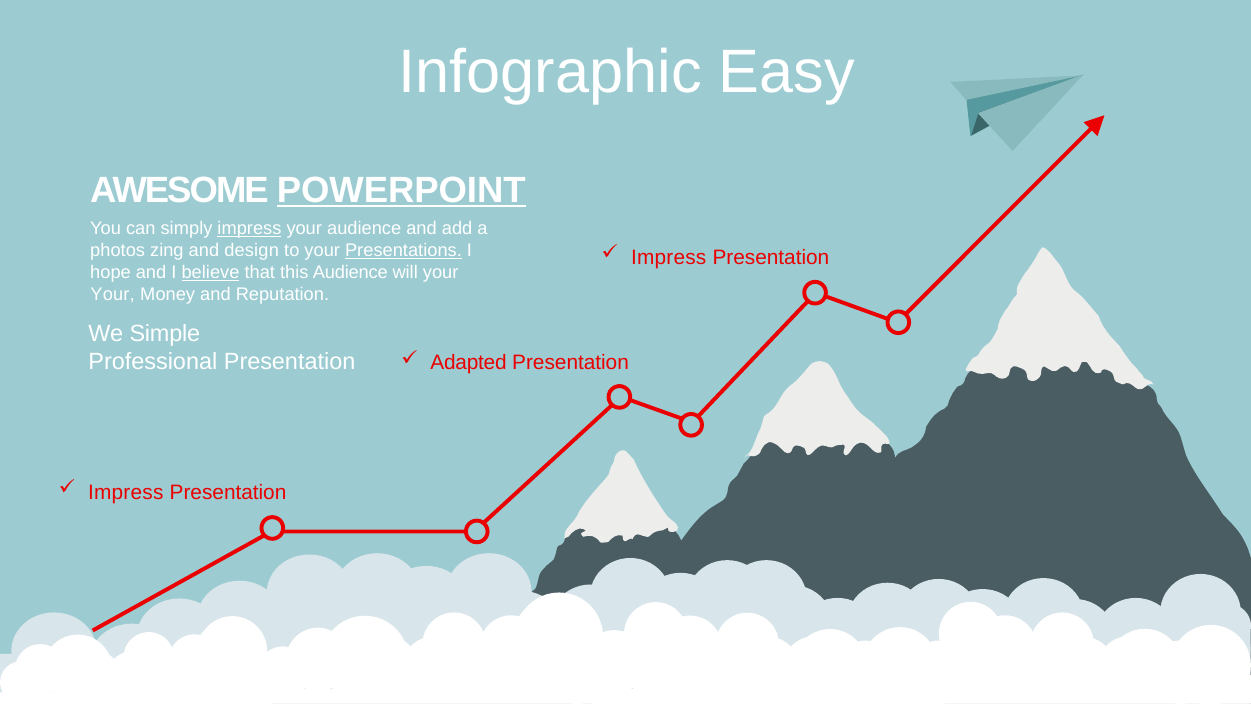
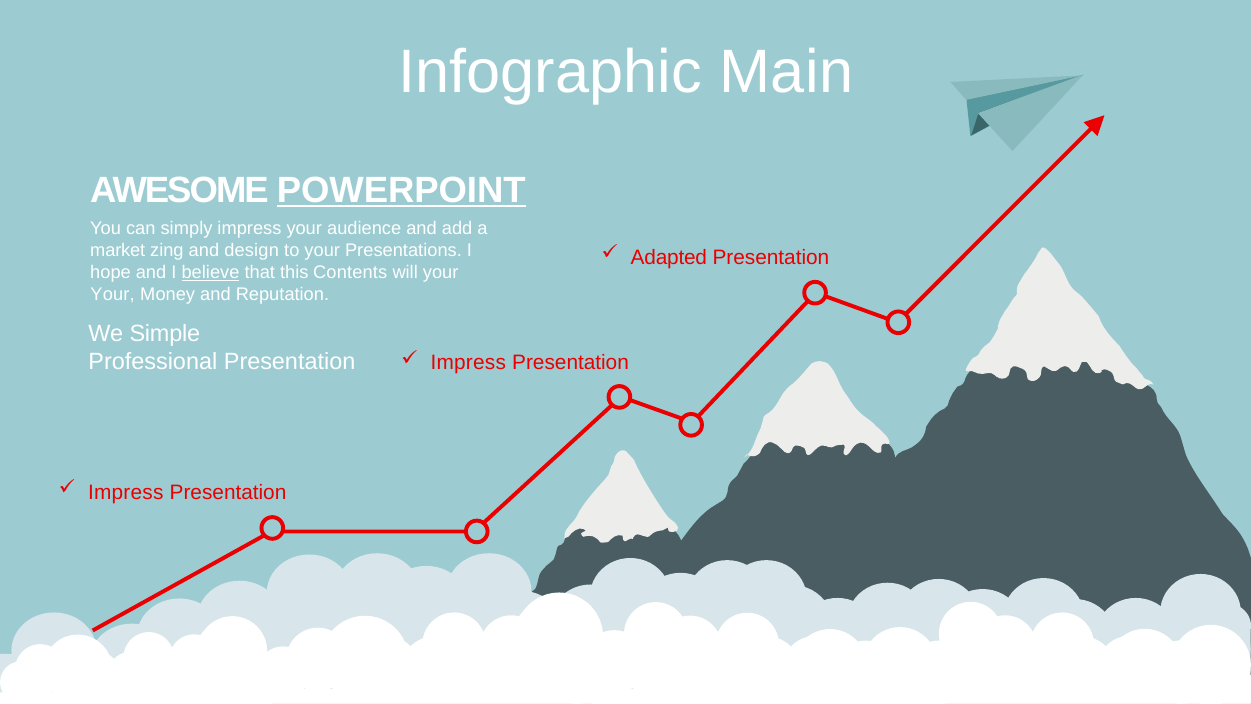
Easy: Easy -> Main
impress at (249, 228) underline: present -> none
photos: photos -> market
Presentations underline: present -> none
Impress at (669, 257): Impress -> Adapted
this Audience: Audience -> Contents
Adapted at (469, 363): Adapted -> Impress
